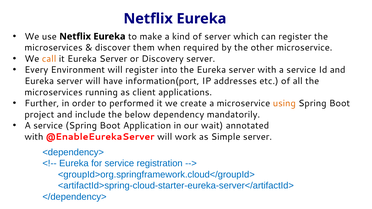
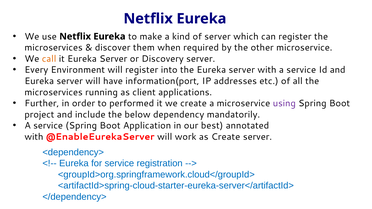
using colour: orange -> purple
wait: wait -> best
as Simple: Simple -> Create
